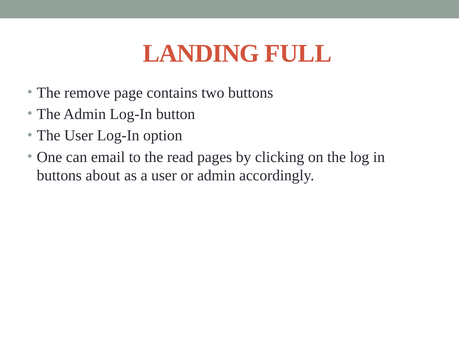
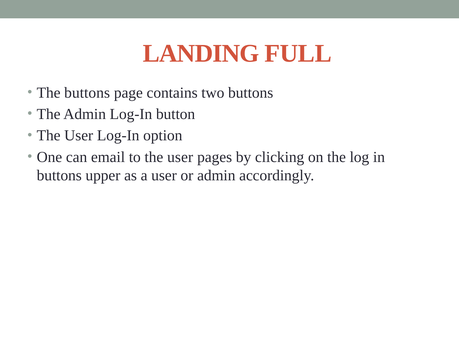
The remove: remove -> buttons
to the read: read -> user
about: about -> upper
